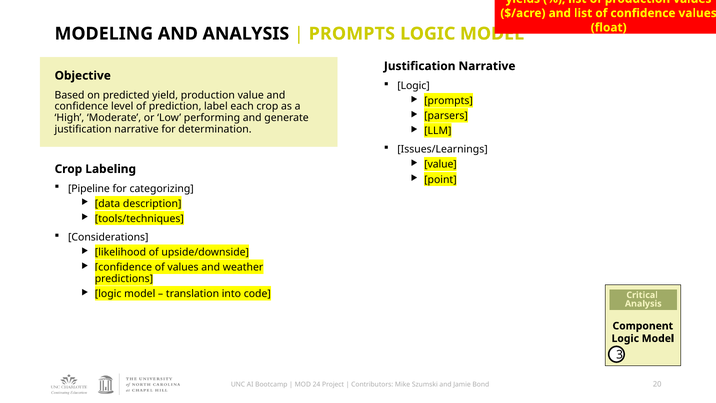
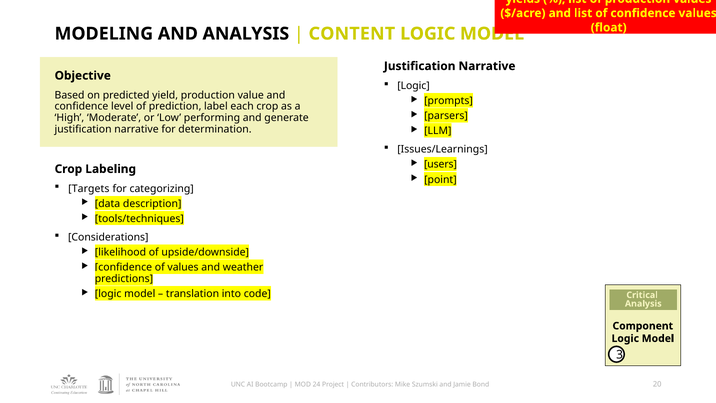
PROMPTS at (352, 34): PROMPTS -> CONTENT
value at (440, 164): value -> users
Pipeline: Pipeline -> Targets
